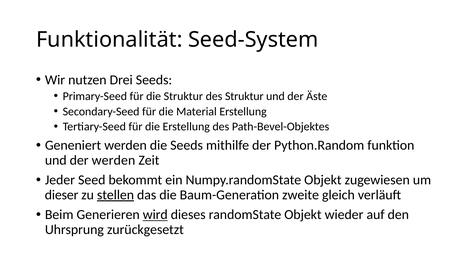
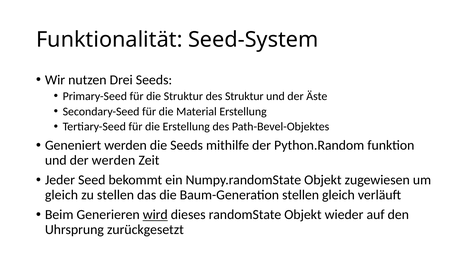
dieser at (62, 195): dieser -> gleich
stellen at (116, 195) underline: present -> none
Baum-Generation zweite: zweite -> stellen
